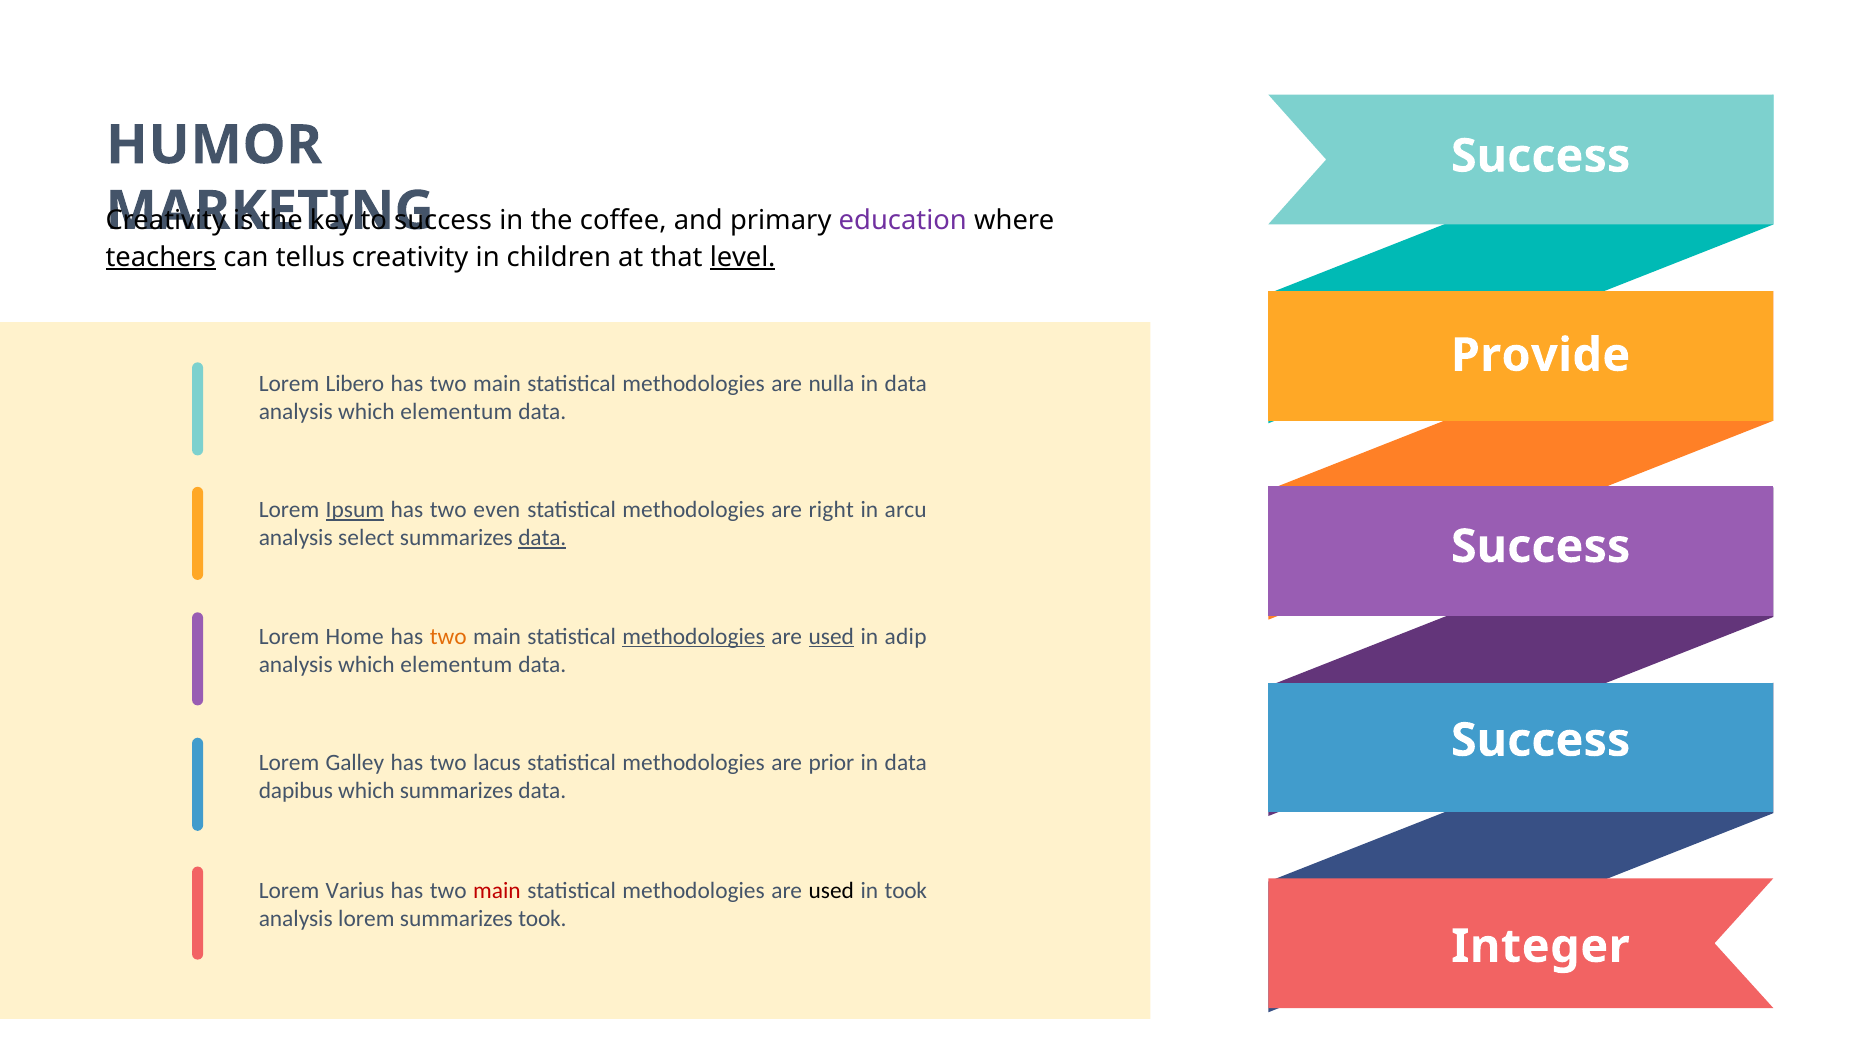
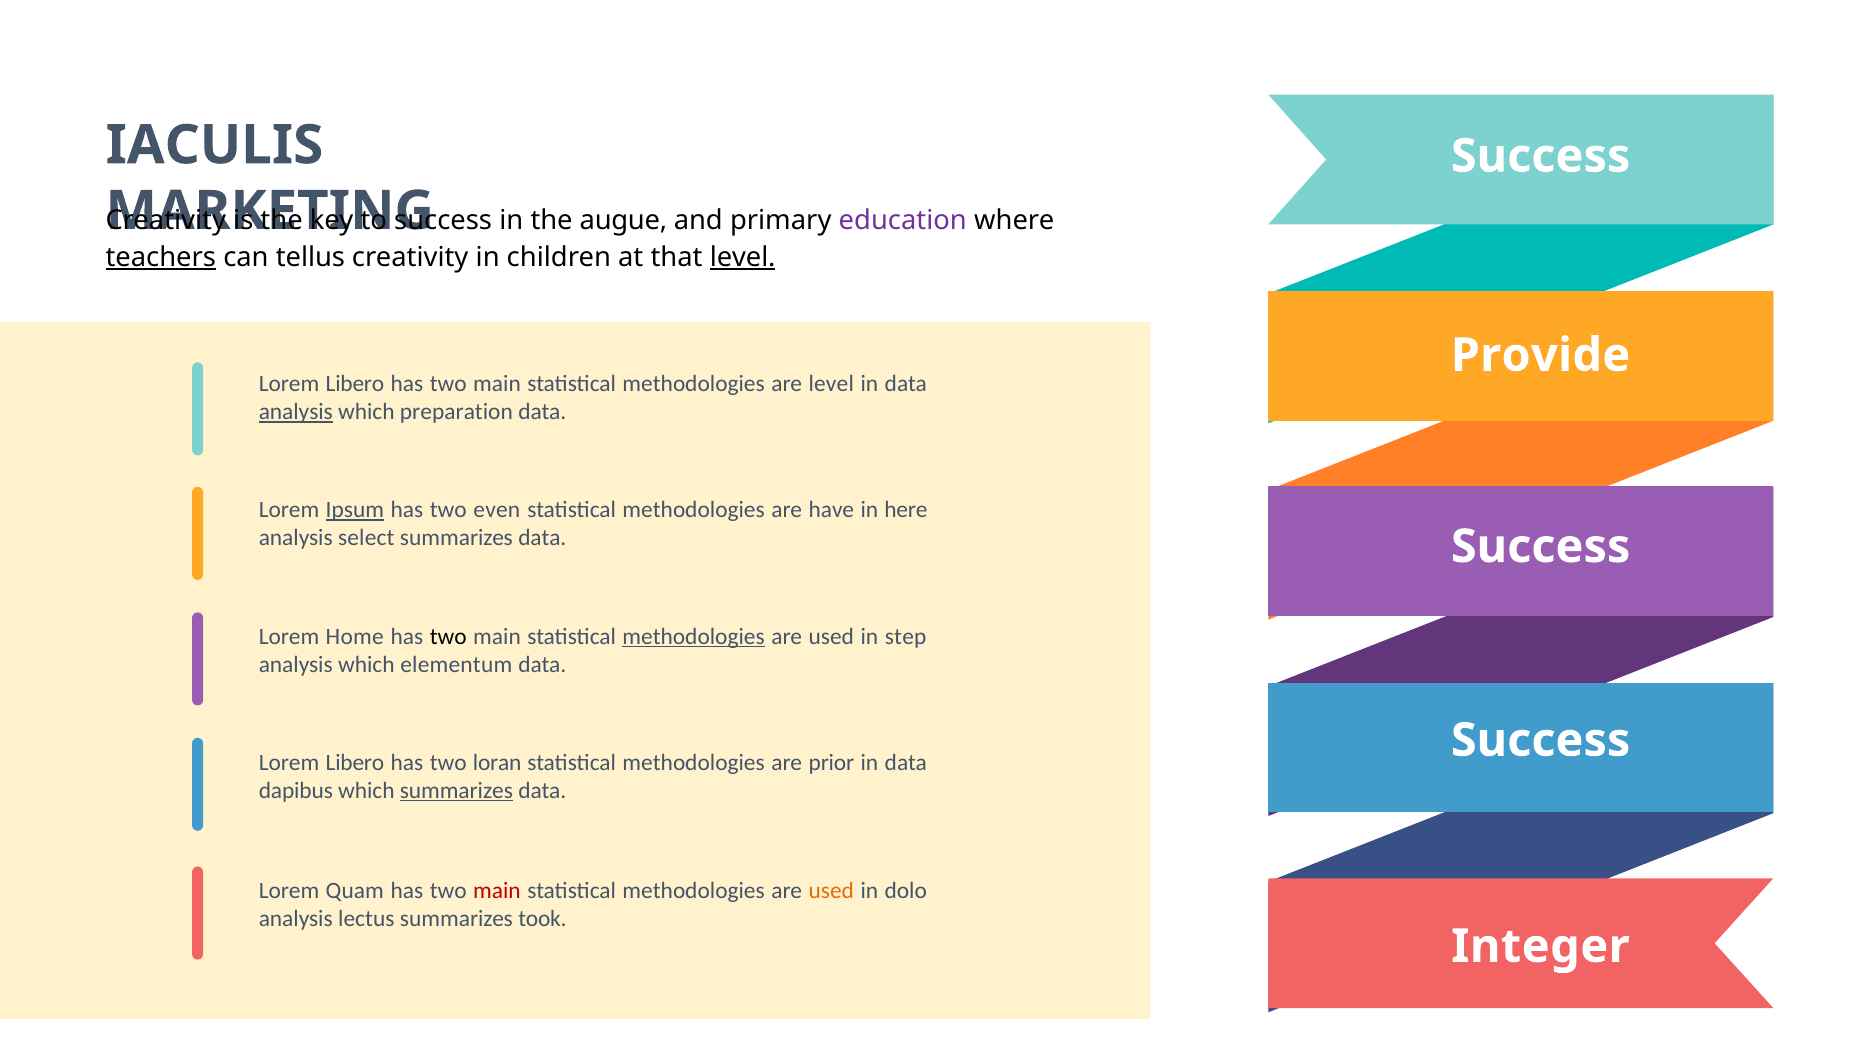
HUMOR: HUMOR -> IACULIS
coffee: coffee -> augue
are nulla: nulla -> level
analysis at (296, 412) underline: none -> present
elementum at (456, 412): elementum -> preparation
right: right -> have
arcu: arcu -> here
data at (542, 538) underline: present -> none
two at (448, 637) colour: orange -> black
used at (831, 637) underline: present -> none
adip: adip -> step
Galley at (355, 763): Galley -> Libero
lacus: lacus -> loran
summarizes at (456, 791) underline: none -> present
Varius: Varius -> Quam
used at (831, 891) colour: black -> orange
in took: took -> dolo
analysis lorem: lorem -> lectus
